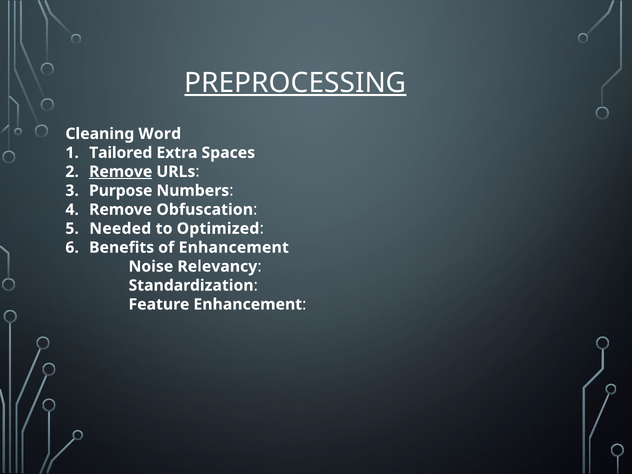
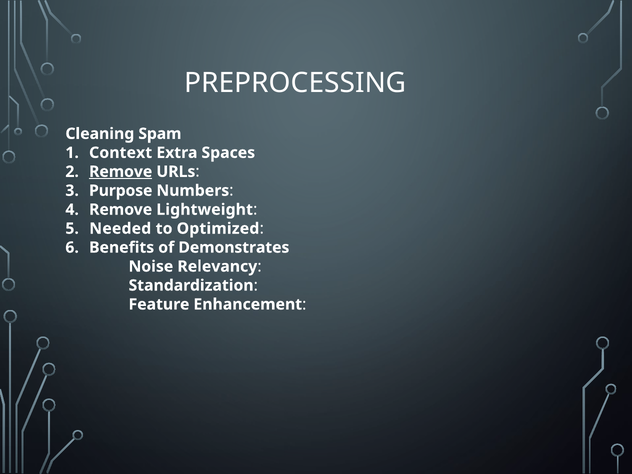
PREPROCESSING underline: present -> none
Word: Word -> Spam
Tailored: Tailored -> Context
Obfuscation: Obfuscation -> Lightweight
of Enhancement: Enhancement -> Demonstrates
